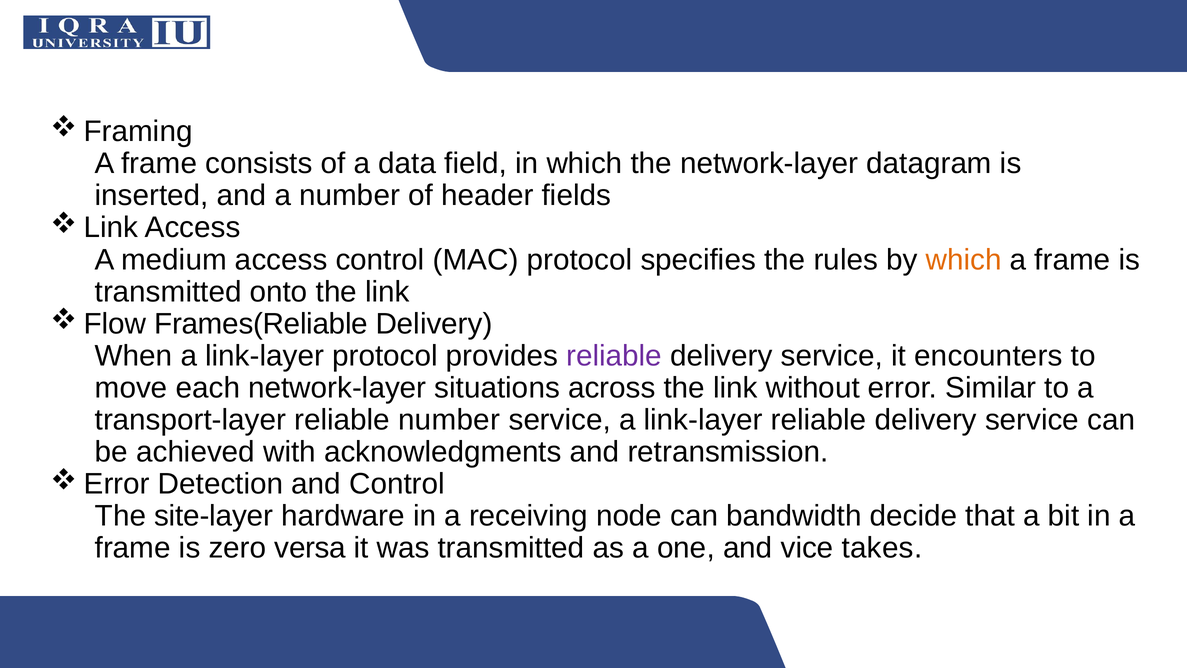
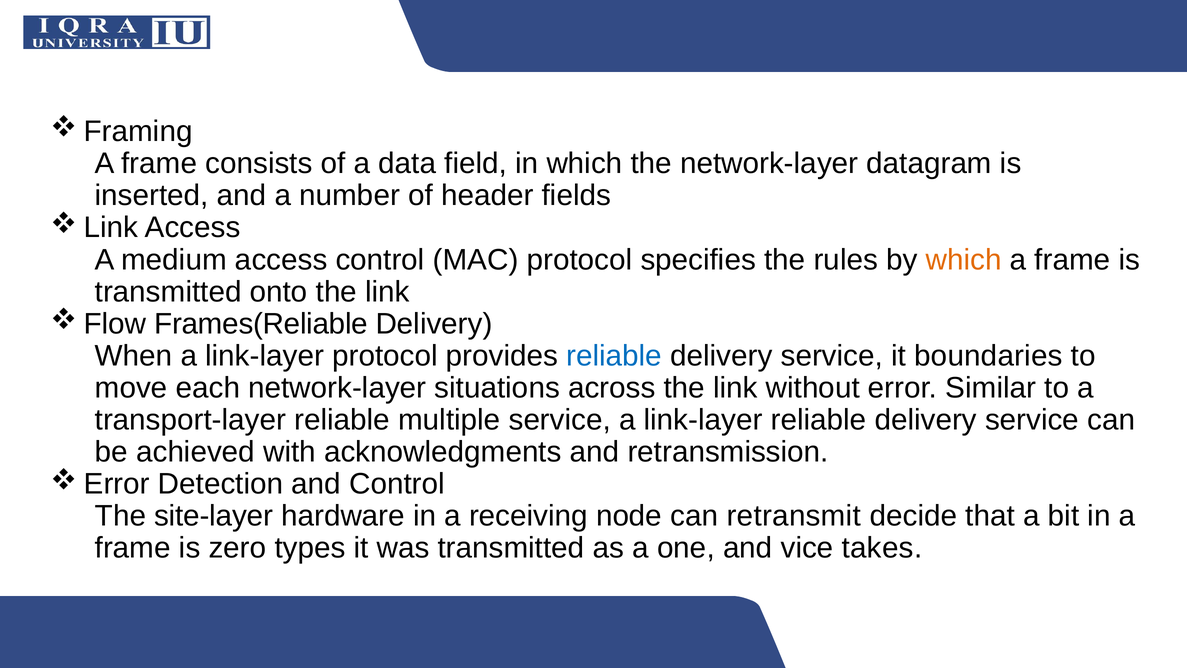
reliable at (614, 356) colour: purple -> blue
encounters: encounters -> boundaries
reliable number: number -> multiple
bandwidth: bandwidth -> retransmit
versa: versa -> types
